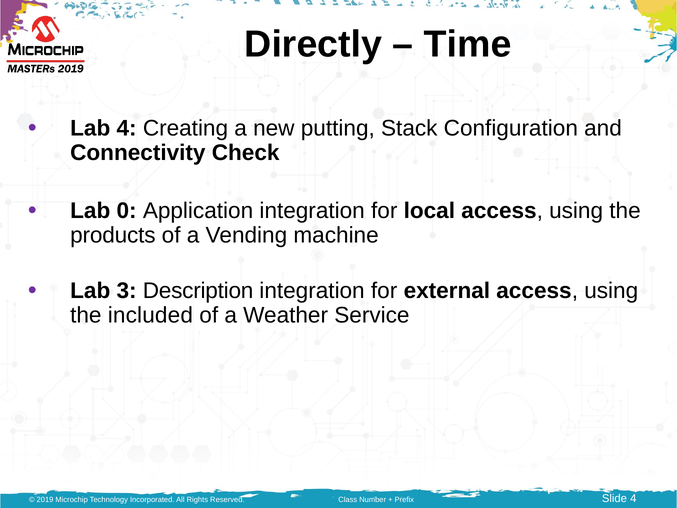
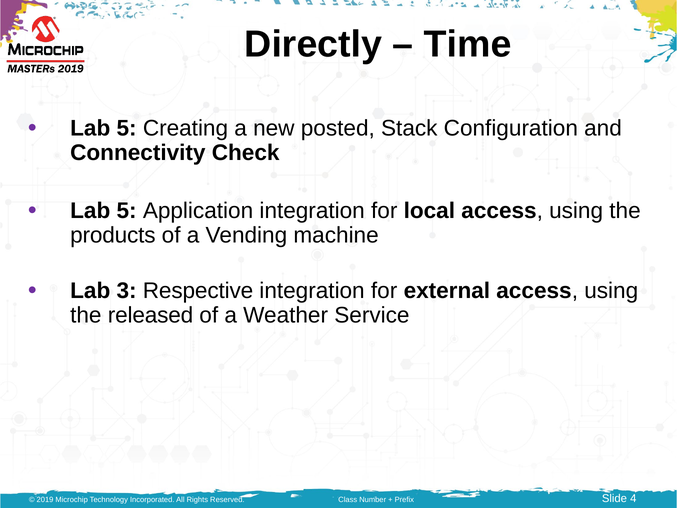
4 at (127, 128): 4 -> 5
putting: putting -> posted
0 at (127, 211): 0 -> 5
Description: Description -> Respective
included: included -> released
